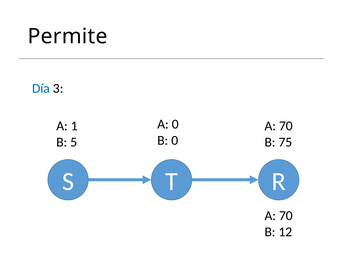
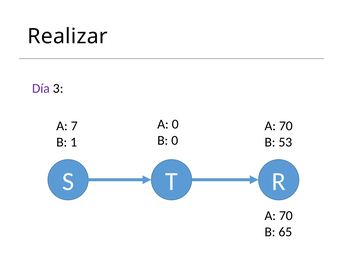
Permite: Permite -> Realizar
Día colour: blue -> purple
1: 1 -> 7
5: 5 -> 1
75: 75 -> 53
12: 12 -> 65
